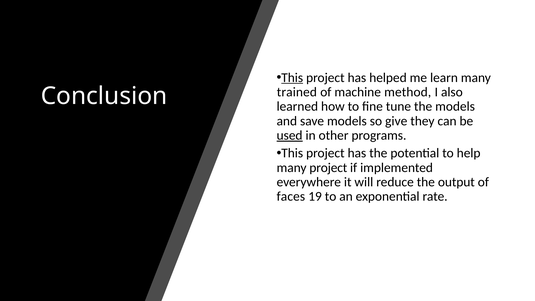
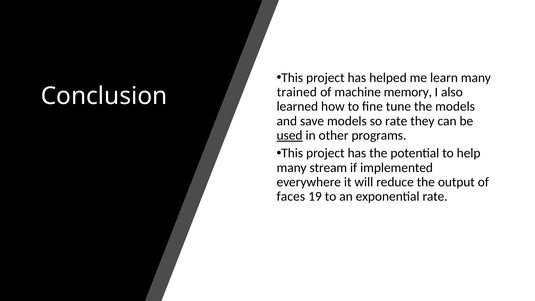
This at (292, 78) underline: present -> none
method: method -> memory
so give: give -> rate
many project: project -> stream
